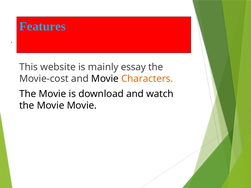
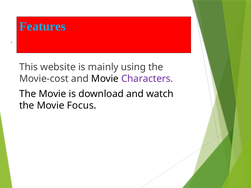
essay: essay -> using
Characters colour: orange -> purple
Movie Movie: Movie -> Focus
